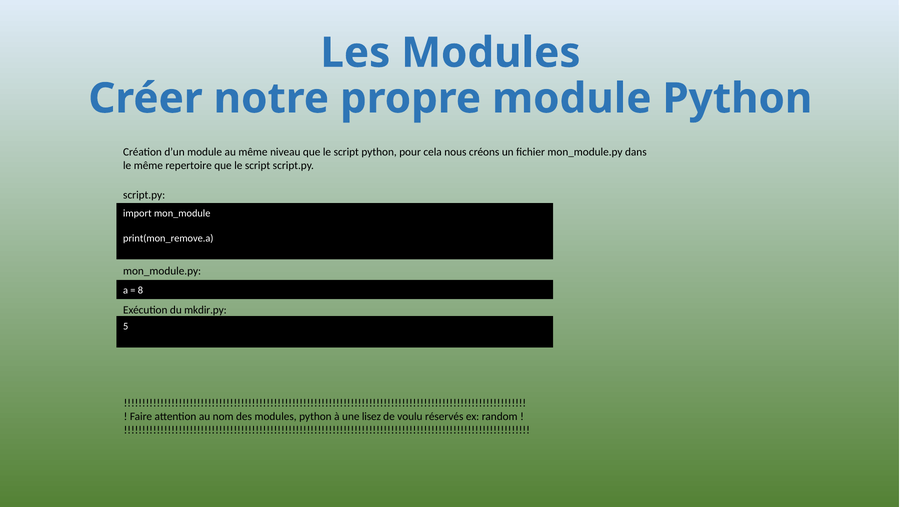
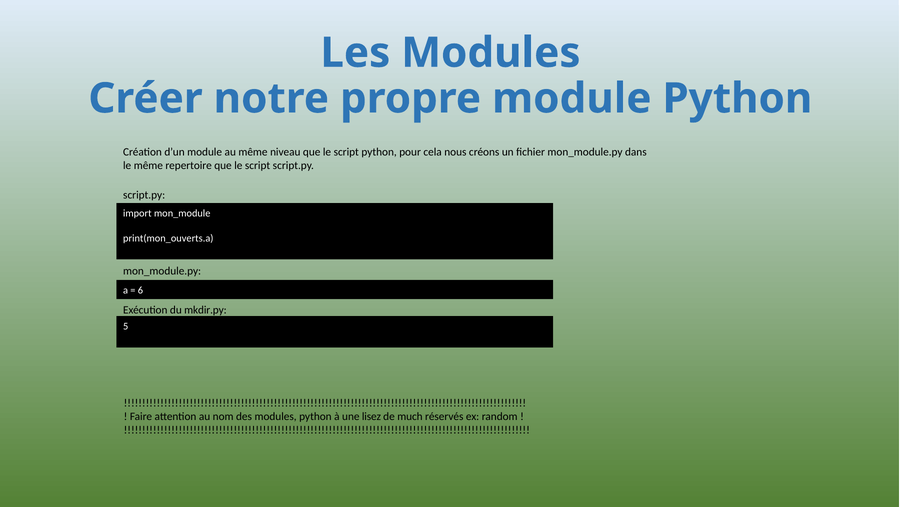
print(mon_remove.a: print(mon_remove.a -> print(mon_ouverts.a
8: 8 -> 6
voulu: voulu -> much
